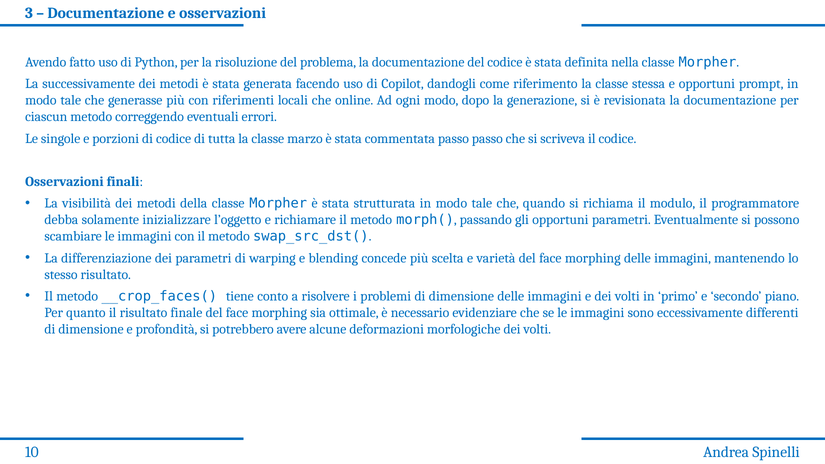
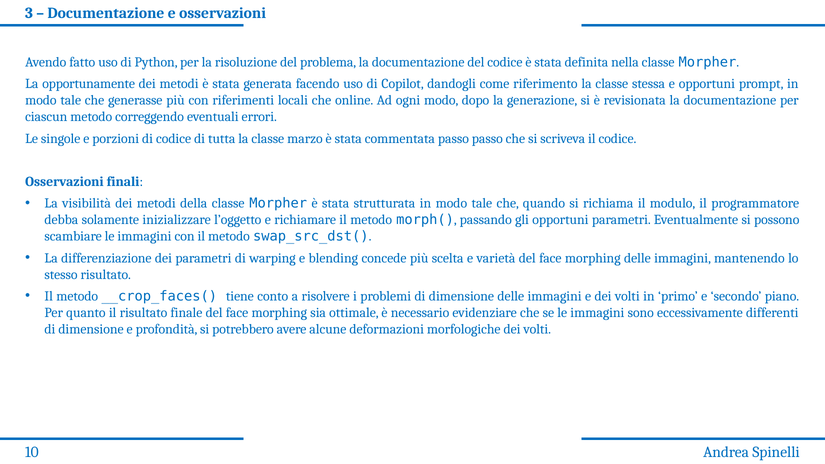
successivamente: successivamente -> opportunamente
